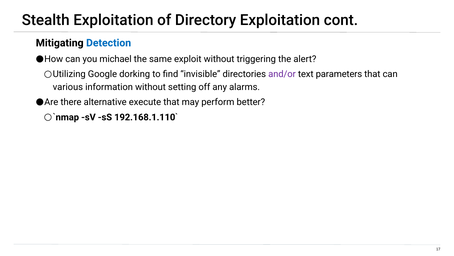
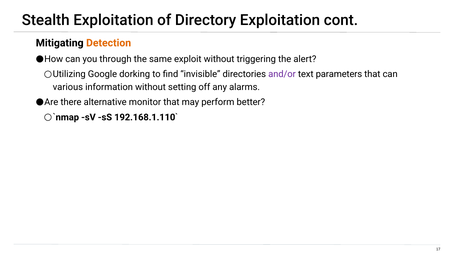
Detection colour: blue -> orange
michael: michael -> through
execute: execute -> monitor
